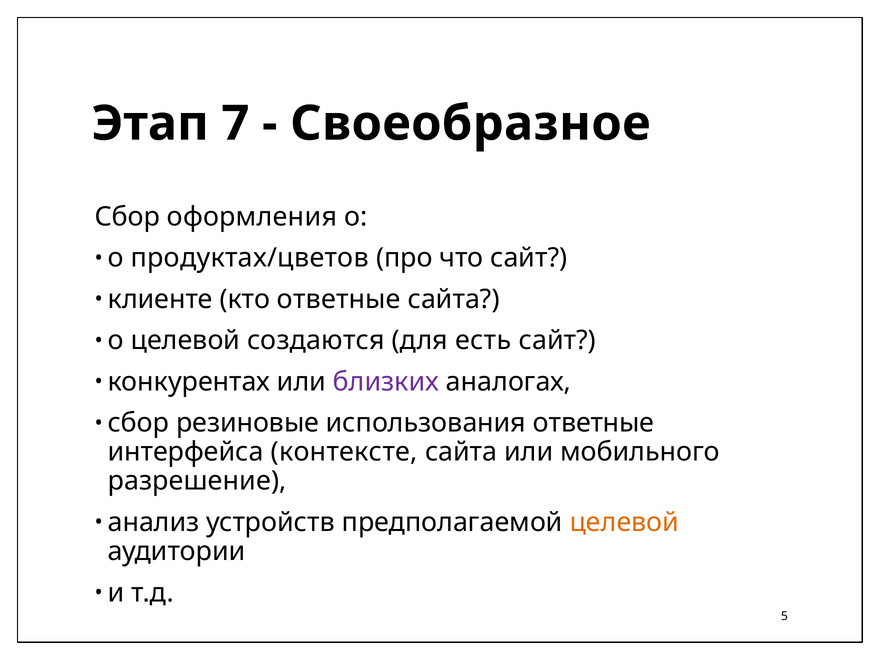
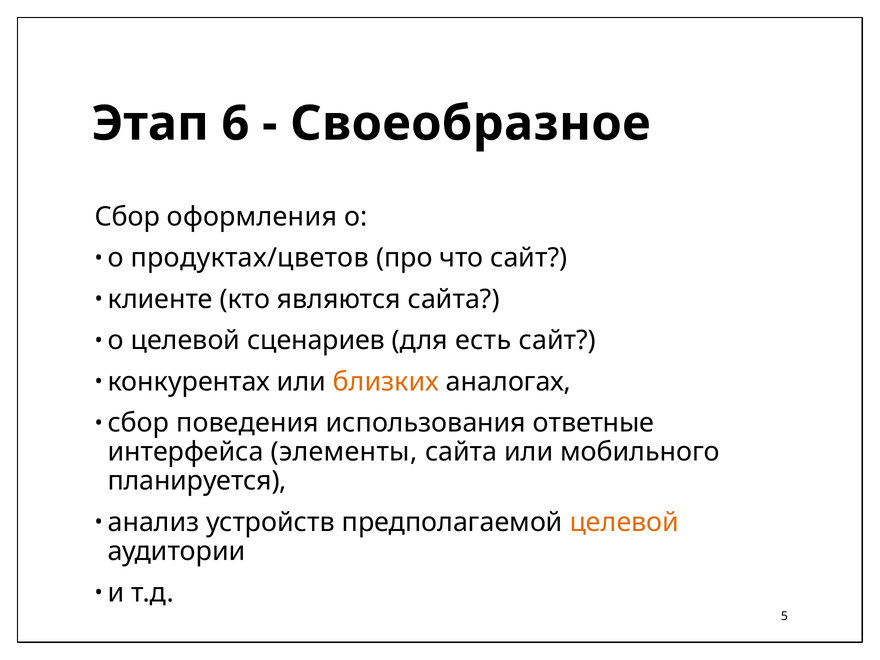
7: 7 -> 6
кто ответные: ответные -> являются
создаются: создаются -> сценариев
близких colour: purple -> orange
резиновые: резиновые -> поведения
контексте: контексте -> элементы
разрешение: разрешение -> планируется
